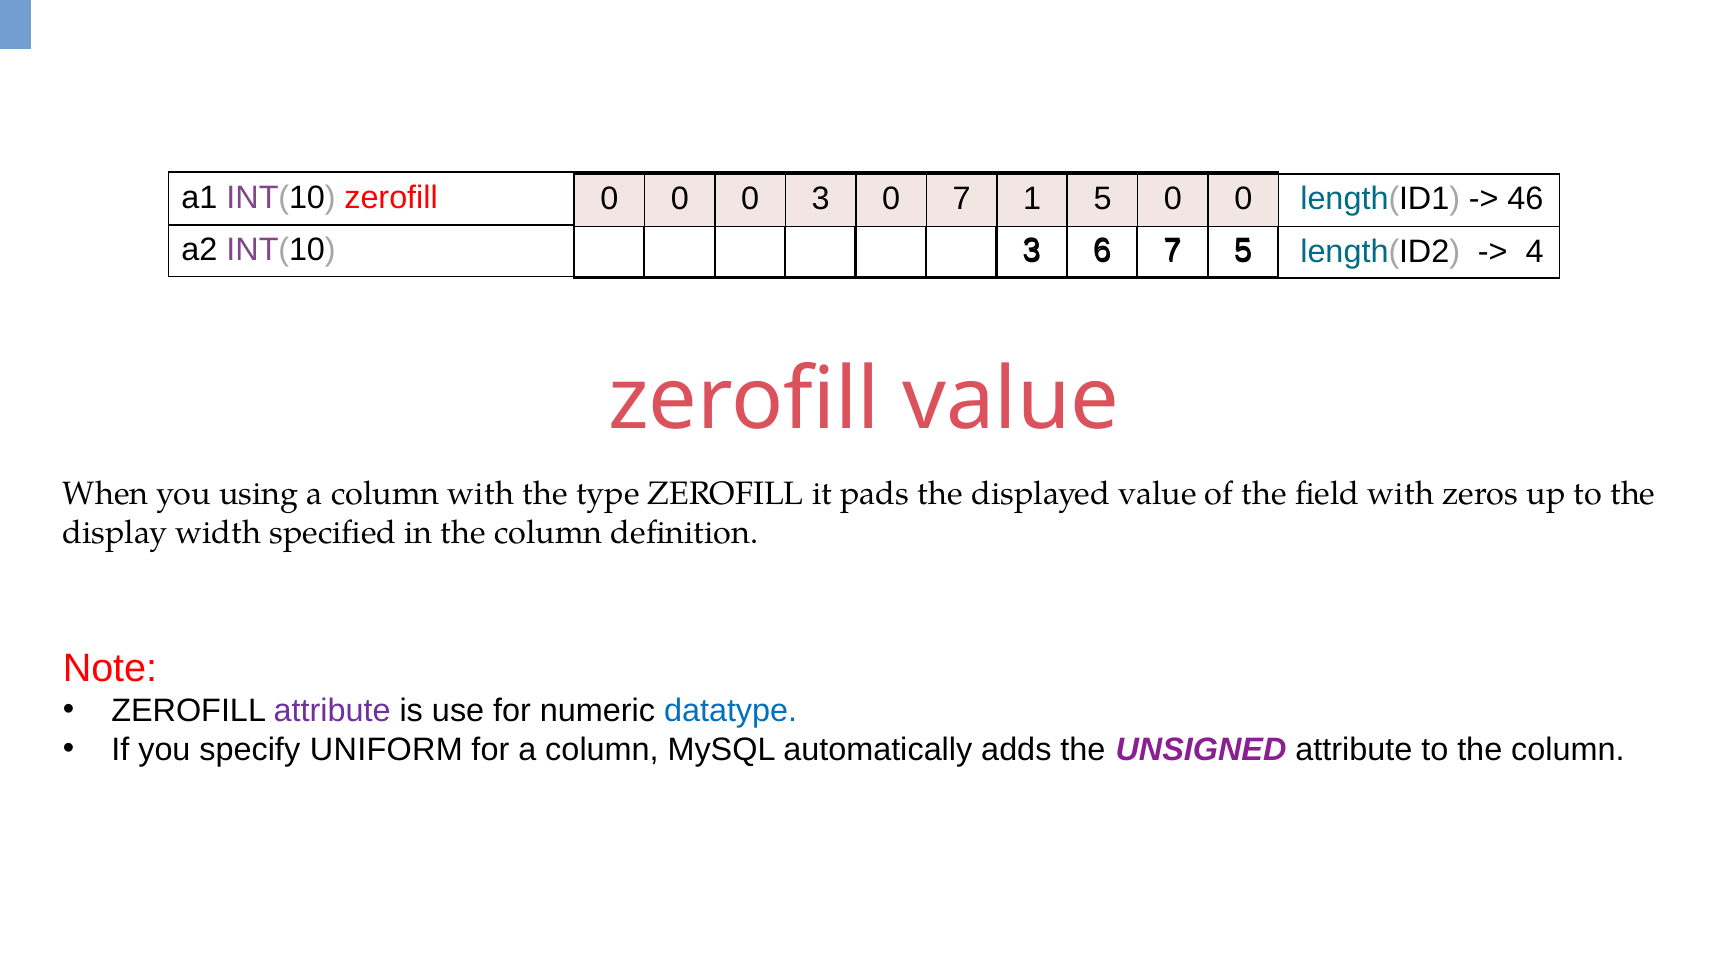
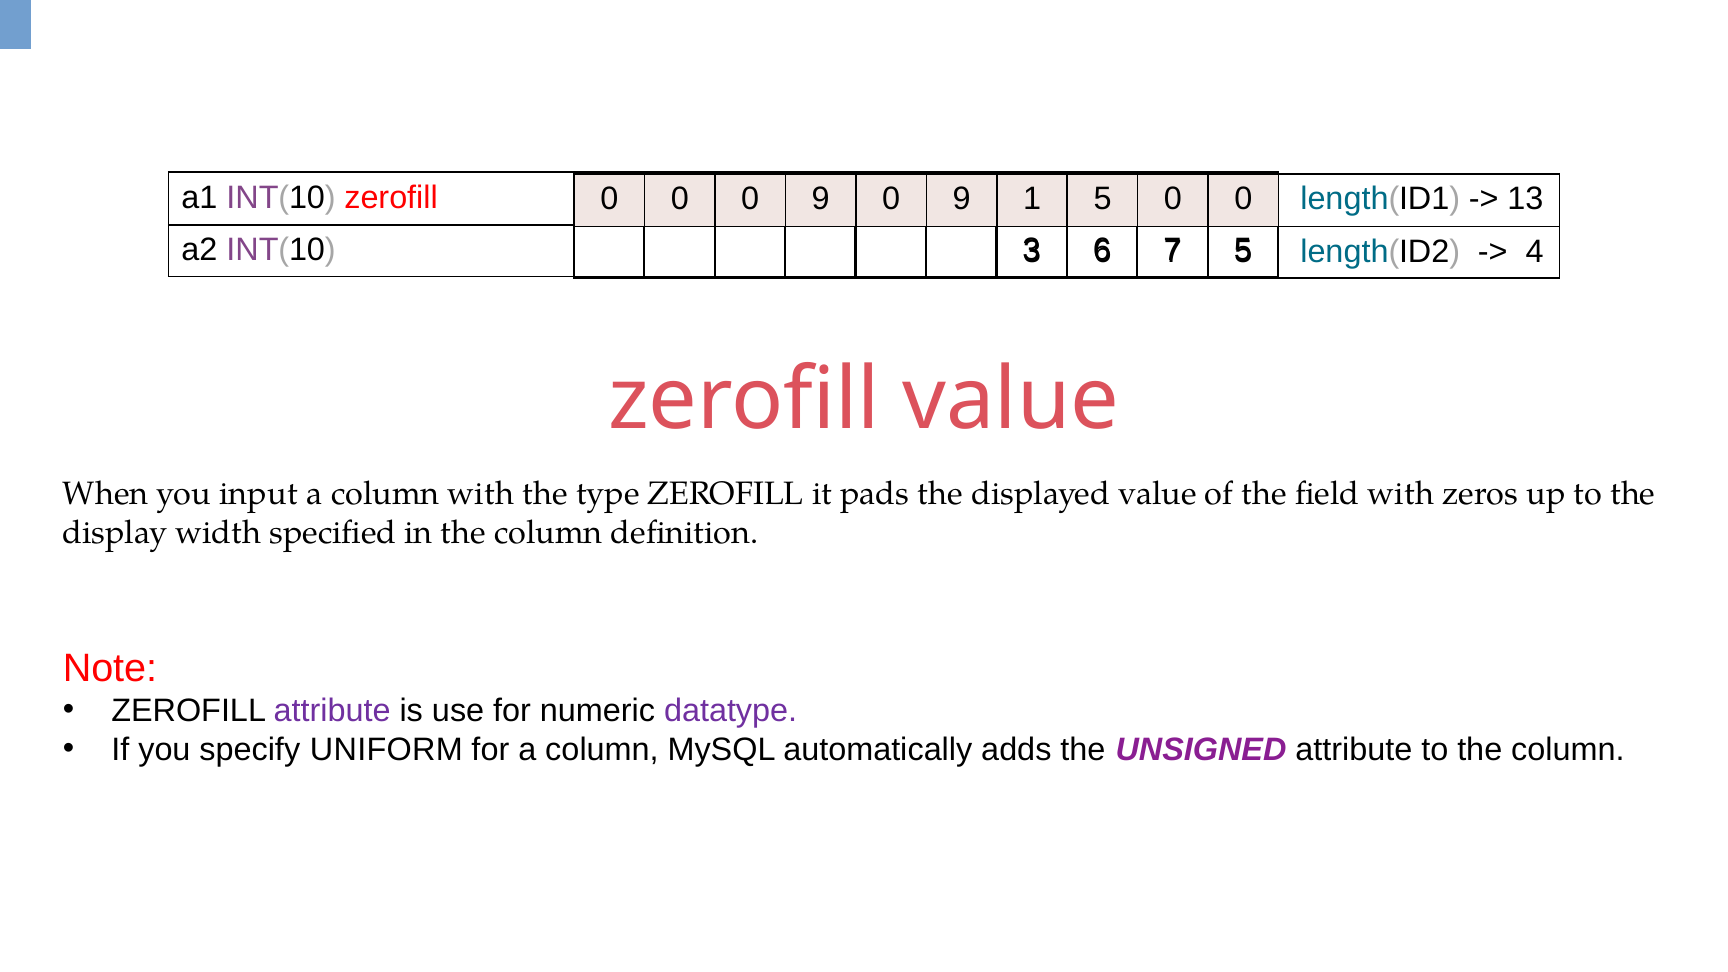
0 0 3: 3 -> 9
7 at (962, 199): 7 -> 9
46: 46 -> 13
using: using -> input
datatype colour: blue -> purple
